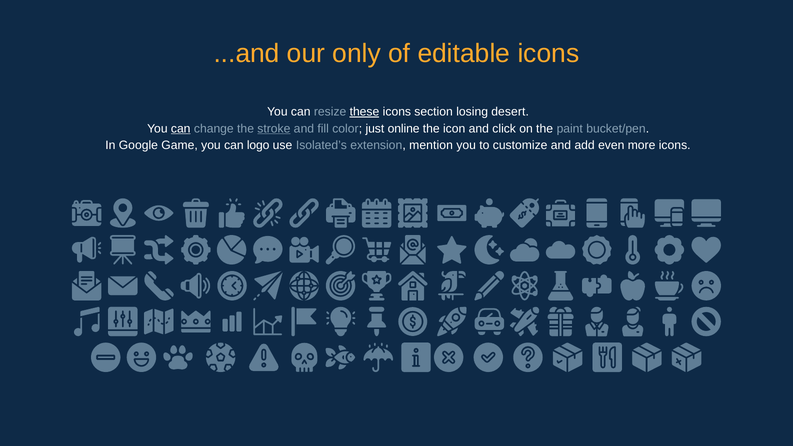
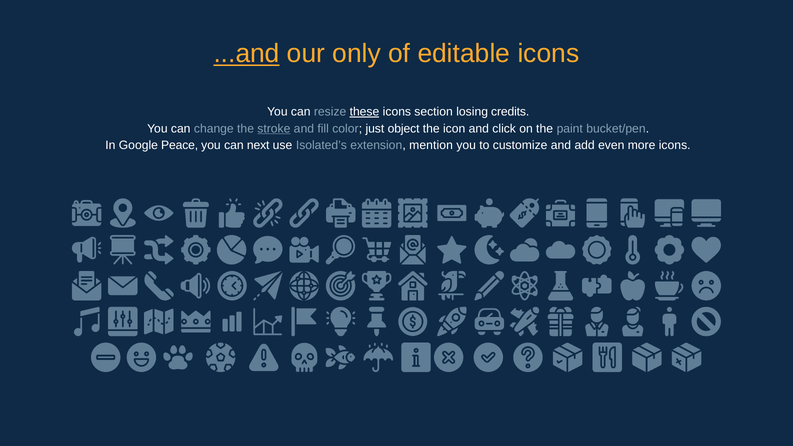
...and underline: none -> present
desert: desert -> credits
can at (181, 129) underline: present -> none
online: online -> object
Game: Game -> Peace
logo: logo -> next
